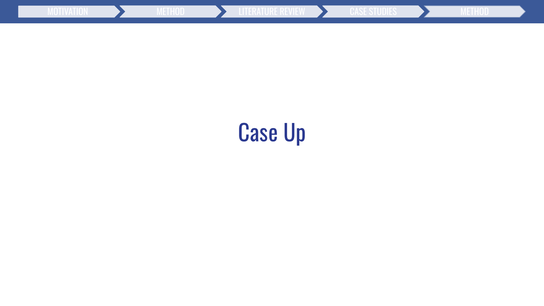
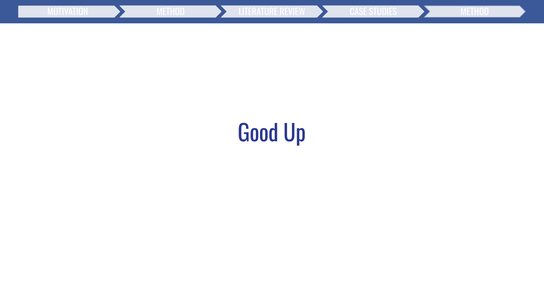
Case at (258, 134): Case -> Good
